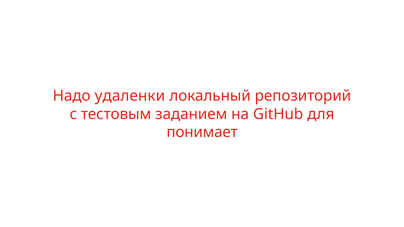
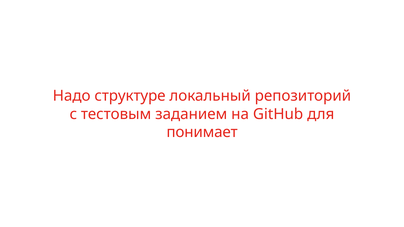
удаленки: удаленки -> структуре
